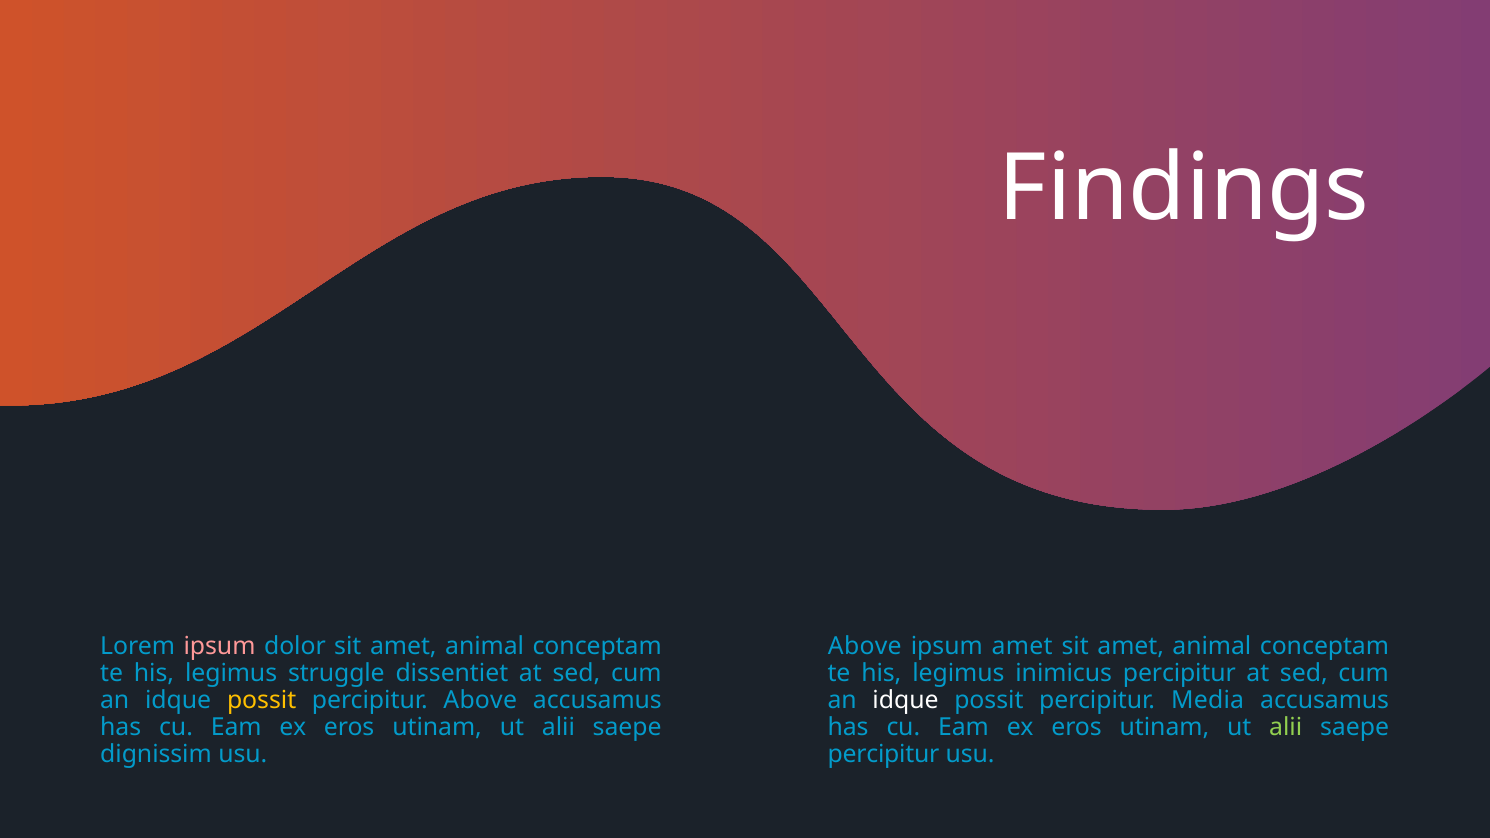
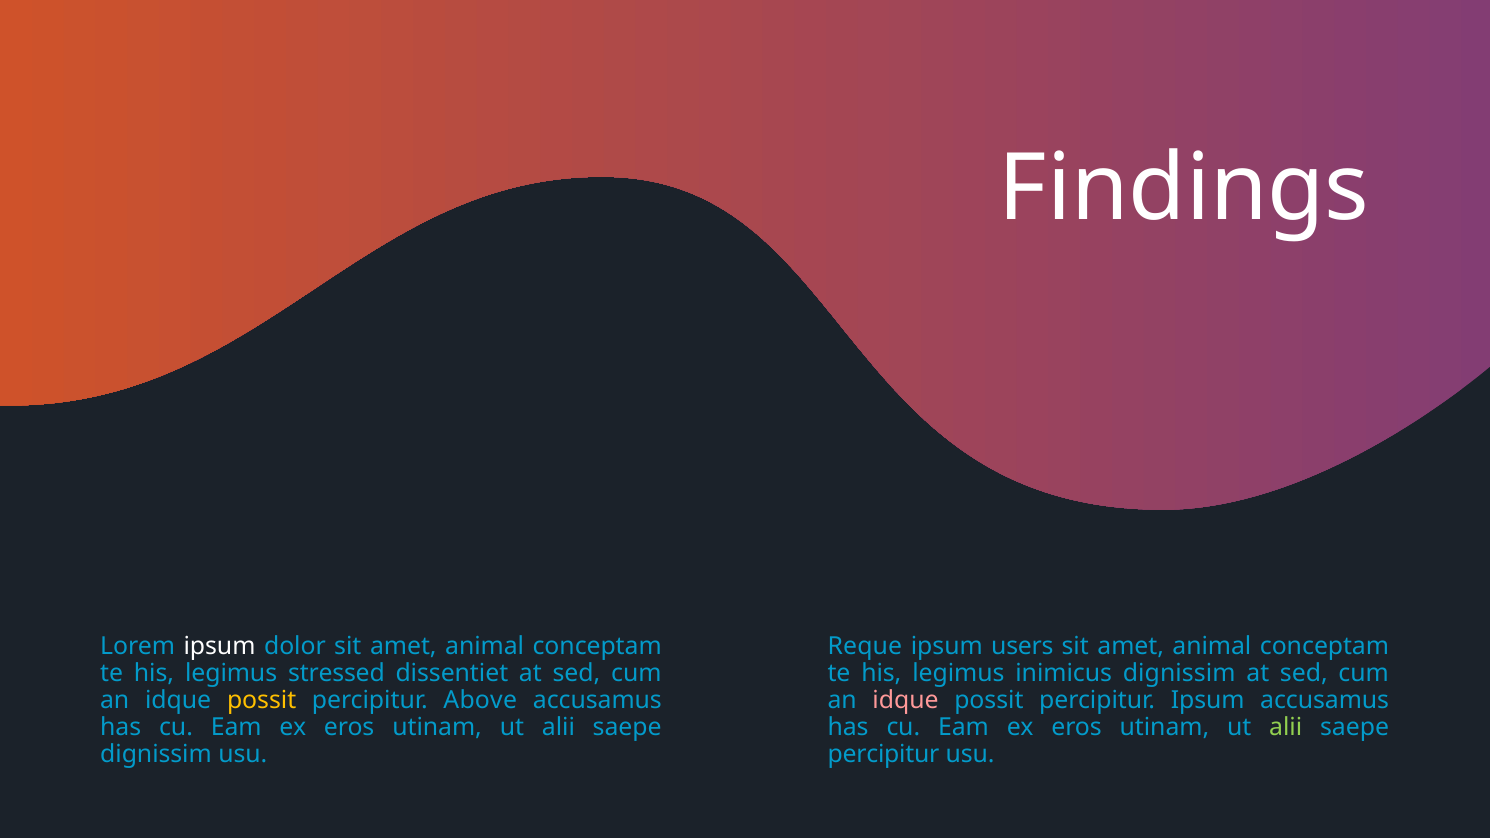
ipsum at (219, 647) colour: pink -> white
Above at (865, 647): Above -> Reque
ipsum amet: amet -> users
struggle: struggle -> stressed
inimicus percipitur: percipitur -> dignissim
idque at (906, 700) colour: white -> pink
percipitur Media: Media -> Ipsum
